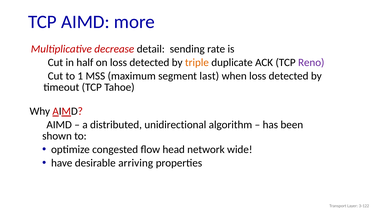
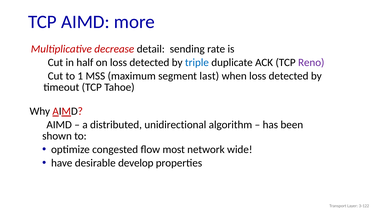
triple colour: orange -> blue
head: head -> most
arriving: arriving -> develop
